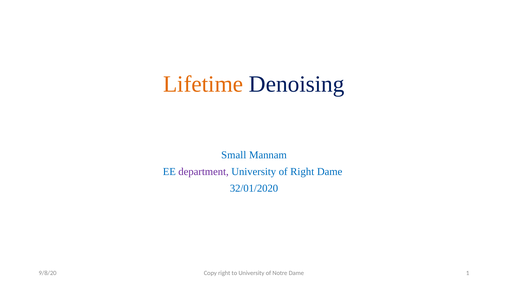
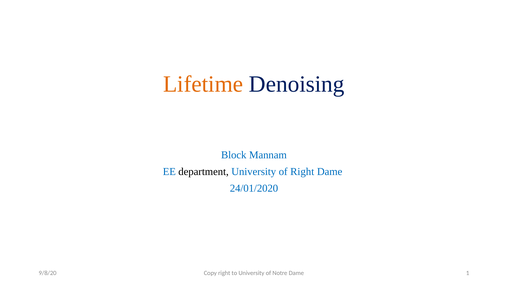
Small: Small -> Block
department colour: purple -> black
32/01/2020: 32/01/2020 -> 24/01/2020
